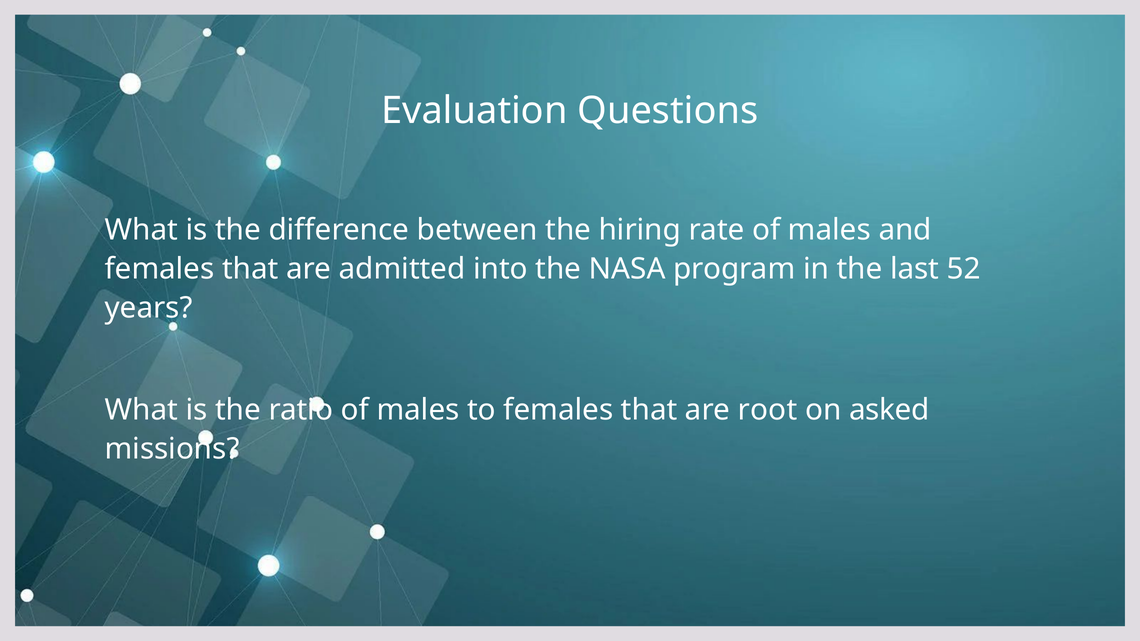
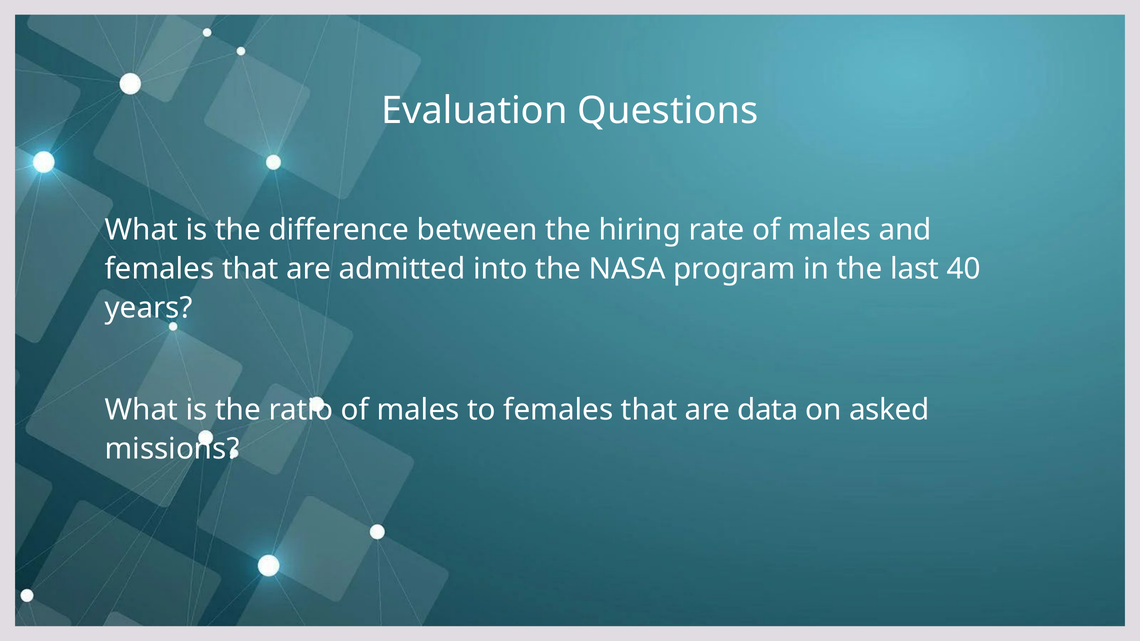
52: 52 -> 40
root: root -> data
